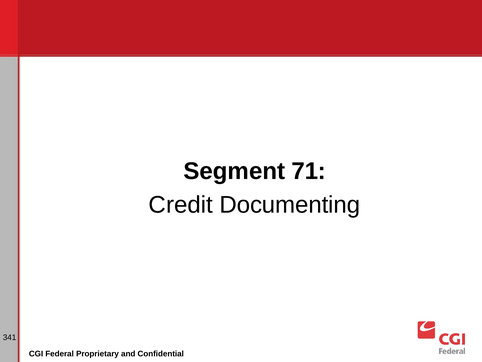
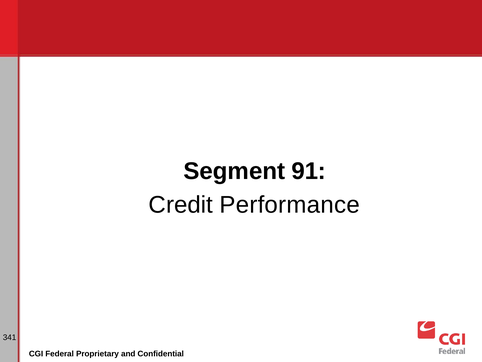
71: 71 -> 91
Documenting: Documenting -> Performance
